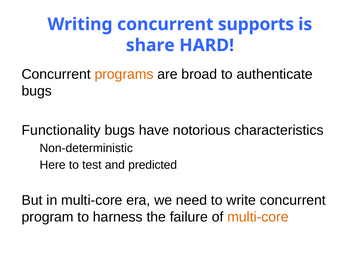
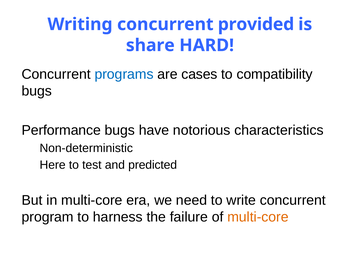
supports: supports -> provided
programs colour: orange -> blue
broad: broad -> cases
authenticate: authenticate -> compatibility
Functionality: Functionality -> Performance
